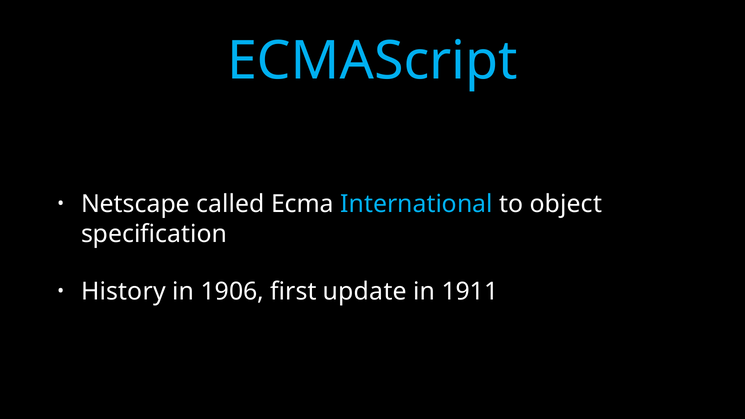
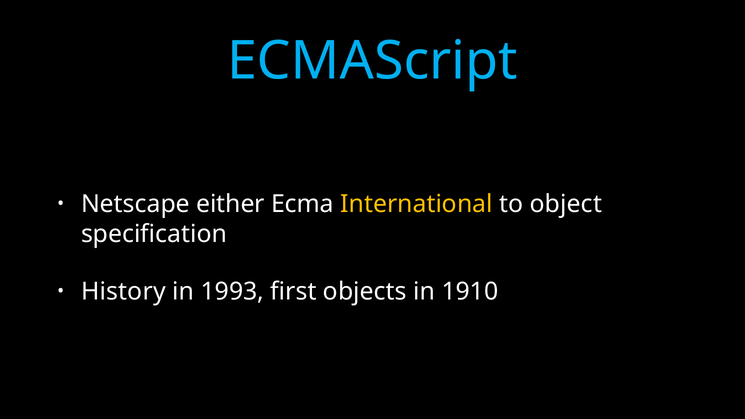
called: called -> either
International colour: light blue -> yellow
1906: 1906 -> 1993
update: update -> objects
1911: 1911 -> 1910
